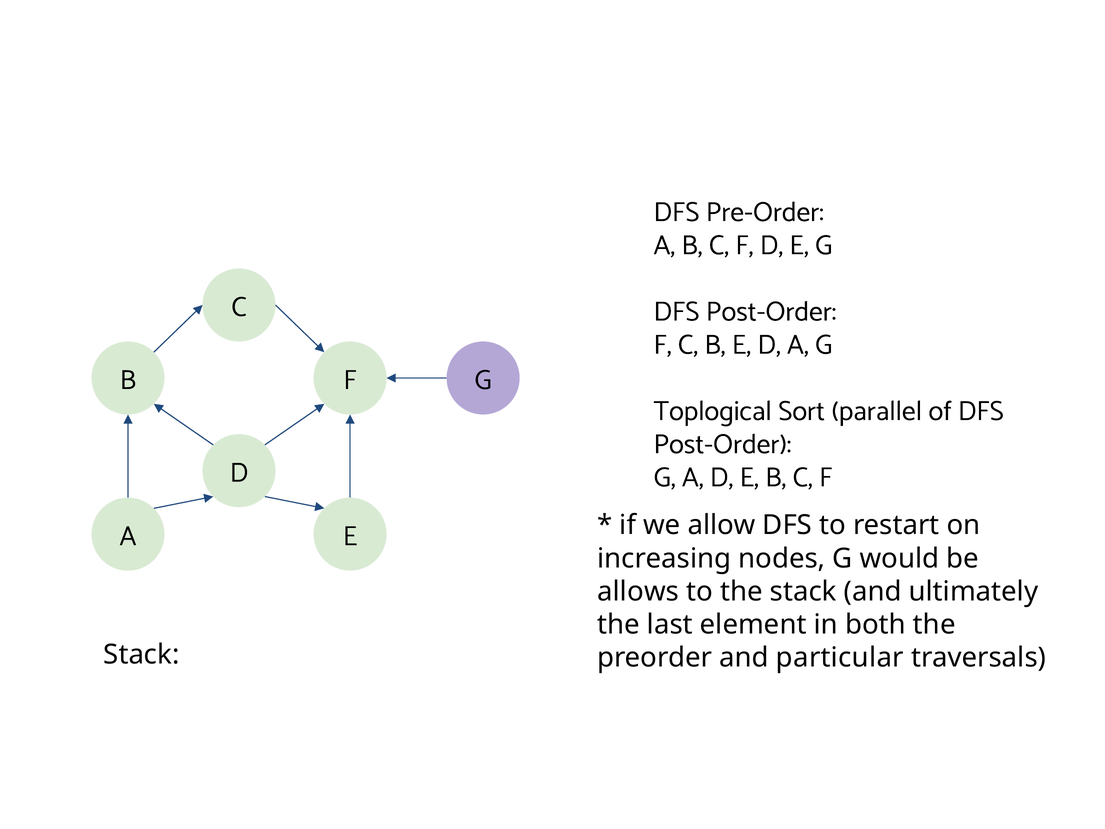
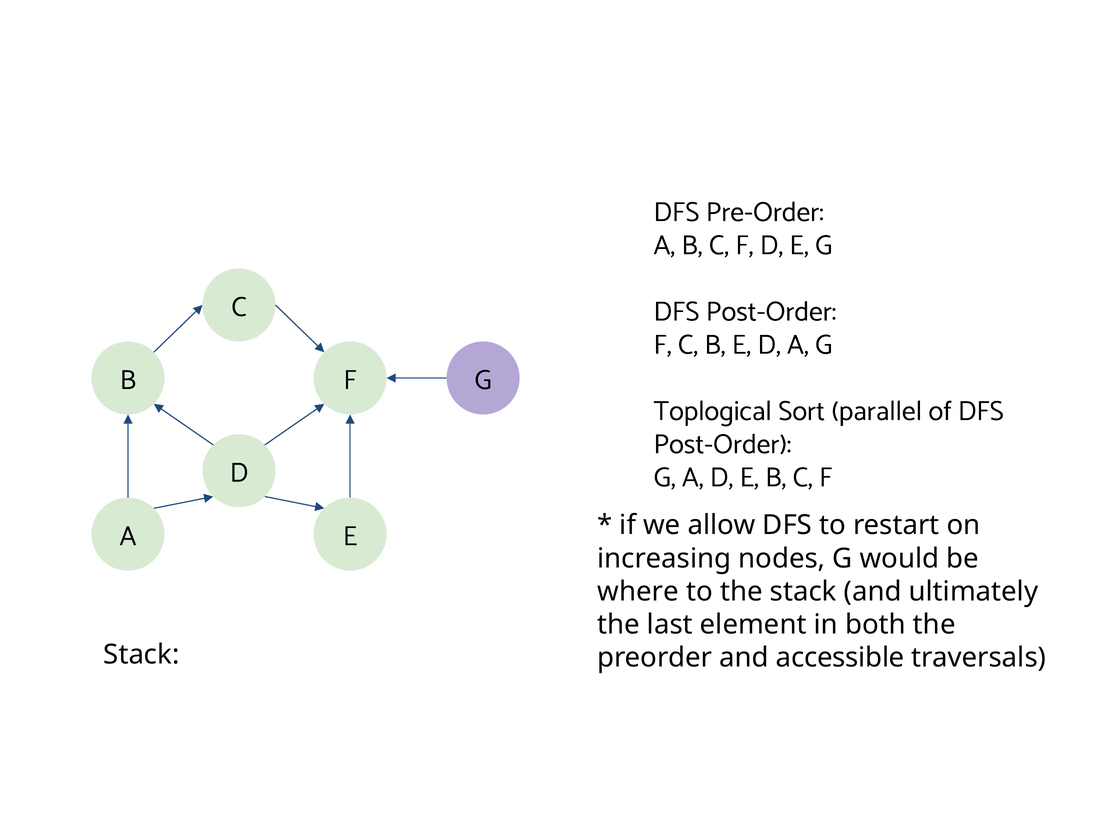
allows: allows -> where
particular: particular -> accessible
